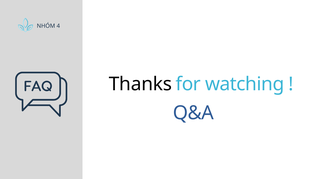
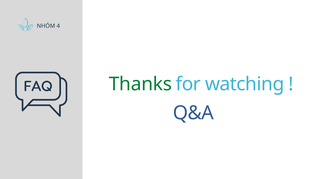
Thanks colour: black -> green
